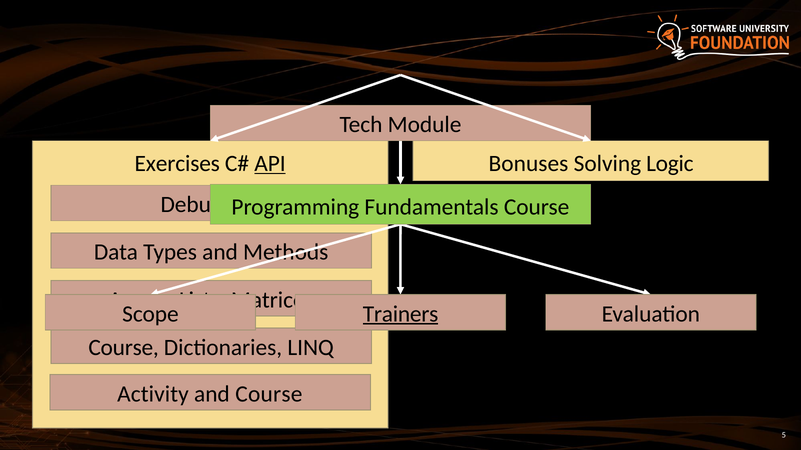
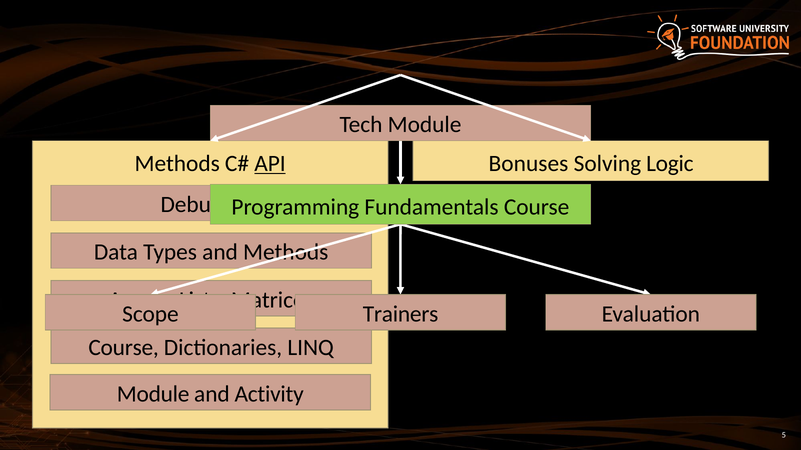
Exercises at (177, 164): Exercises -> Methods
Trainers underline: present -> none
Activity at (153, 394): Activity -> Module
and Course: Course -> Activity
